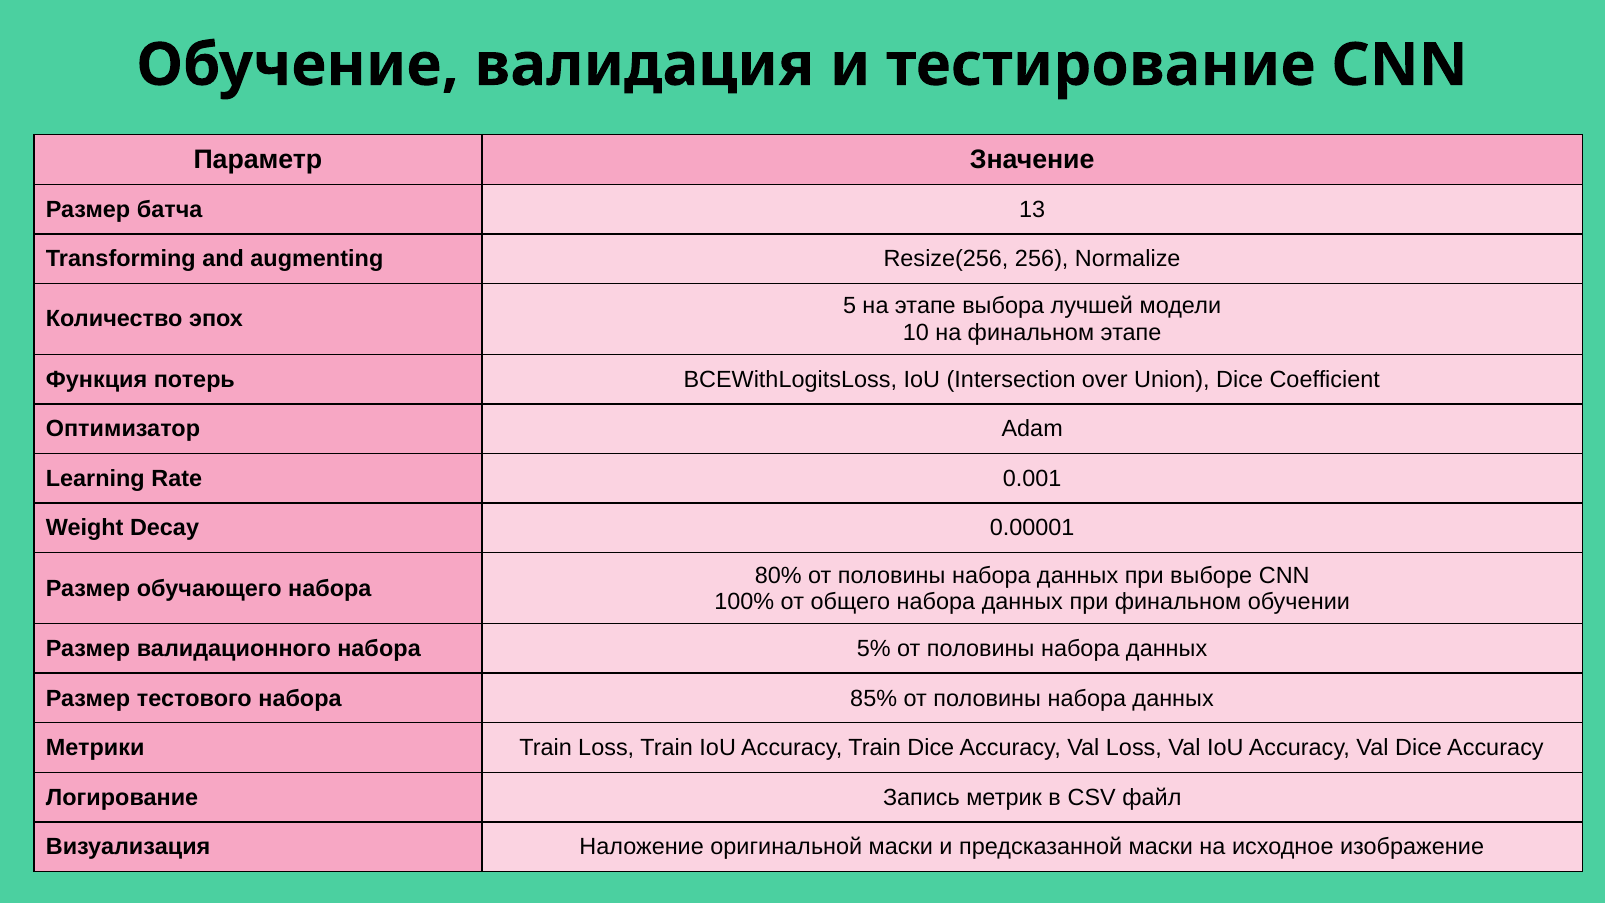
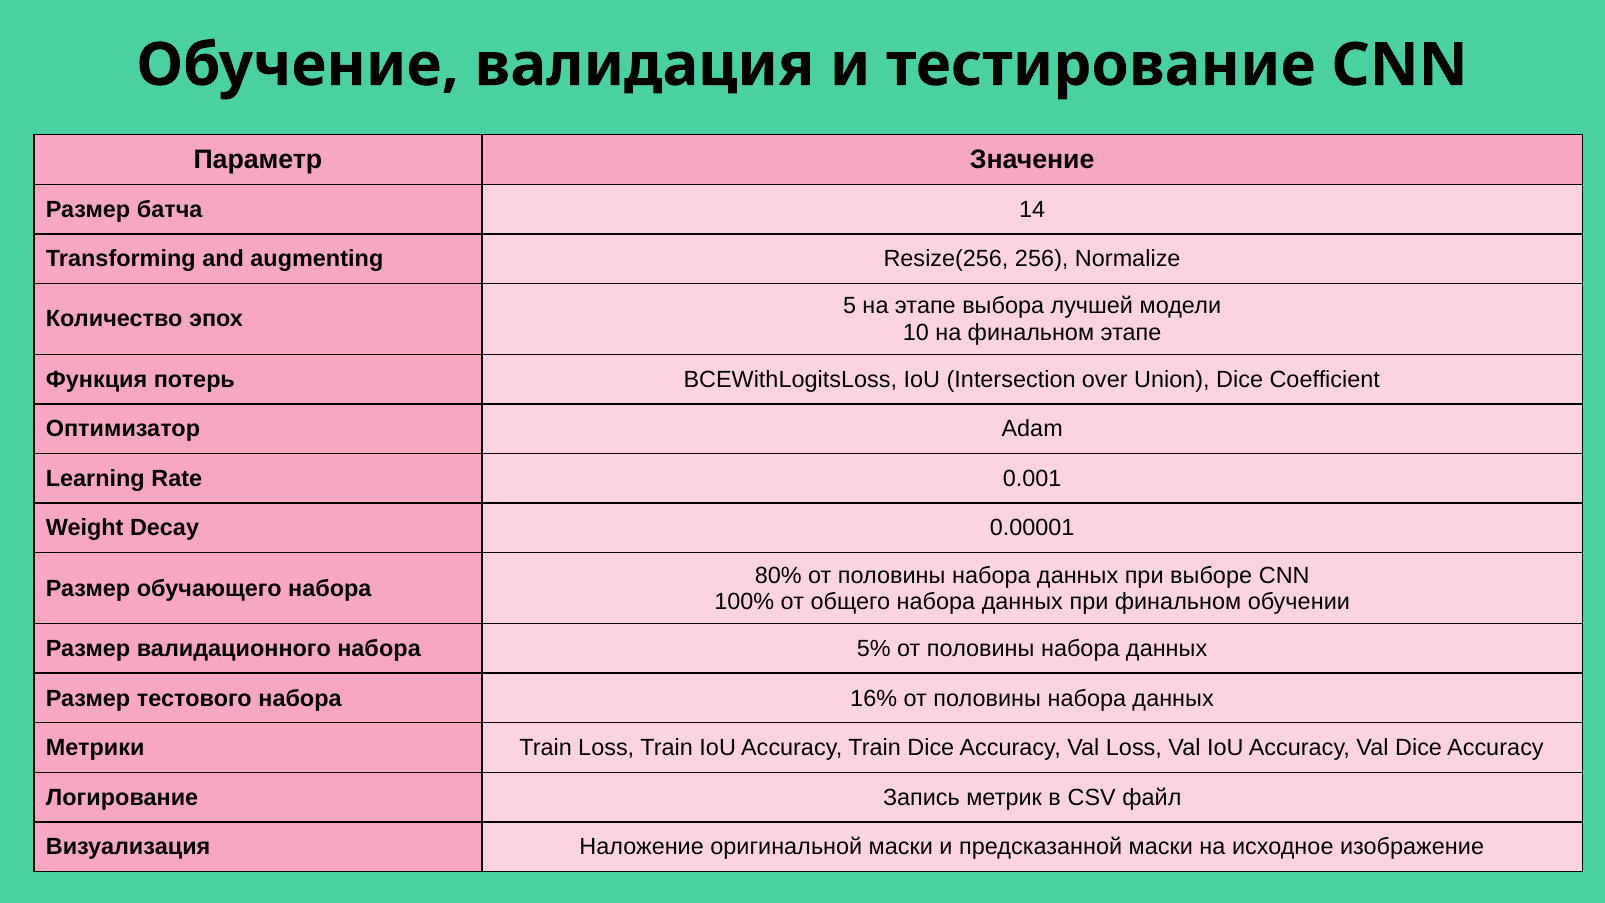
13: 13 -> 14
85%: 85% -> 16%
